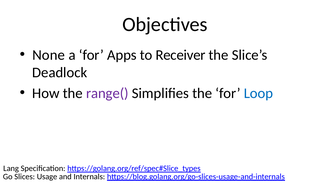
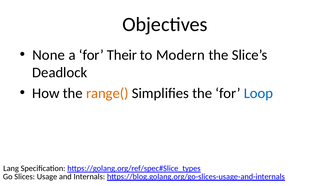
Apps: Apps -> Their
Receiver: Receiver -> Modern
range( colour: purple -> orange
